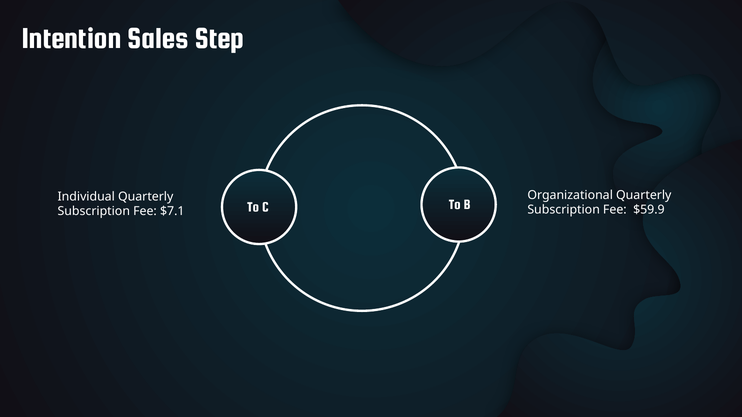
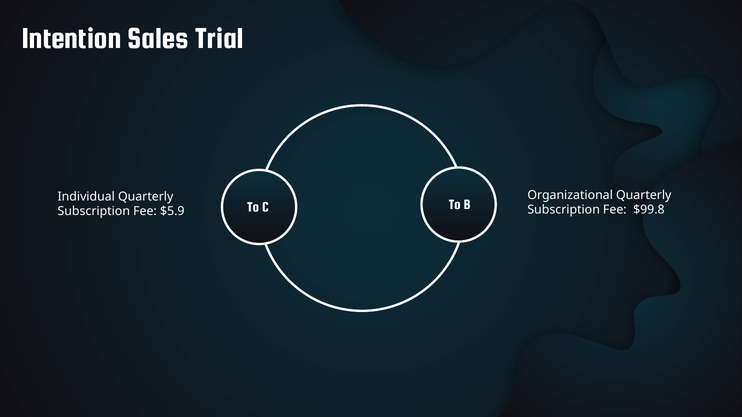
Step: Step -> Trial
$59.9: $59.9 -> $99.8
$7.1: $7.1 -> $5.9
